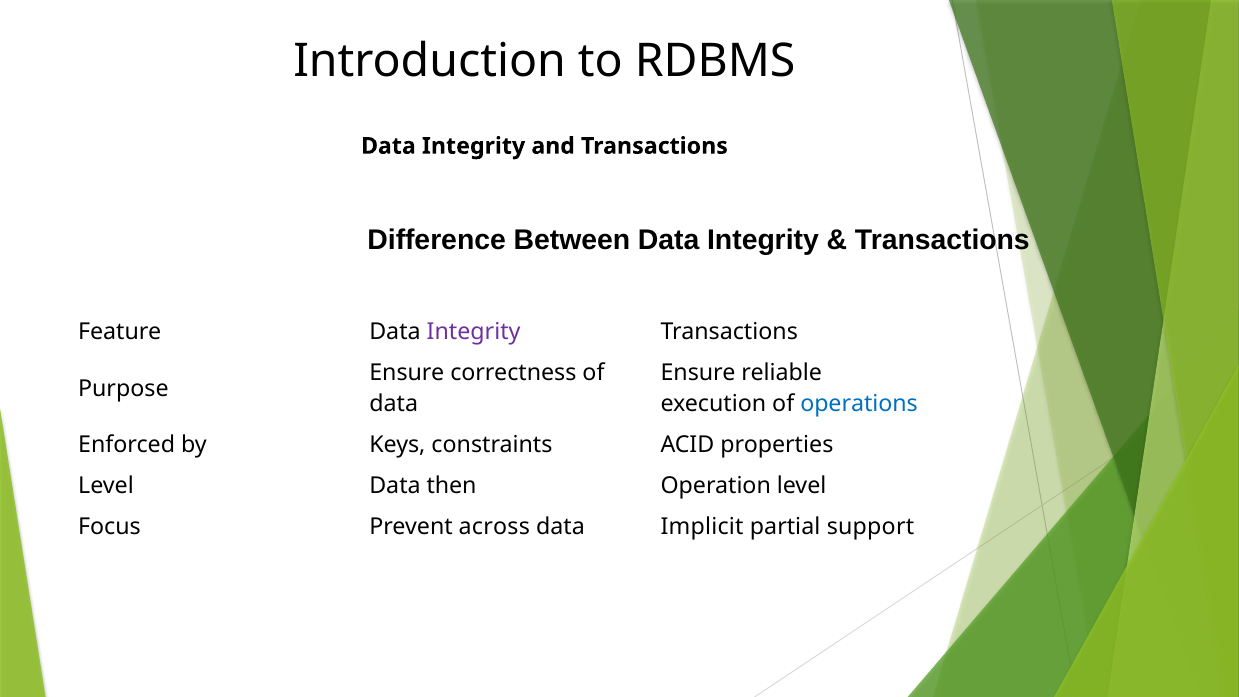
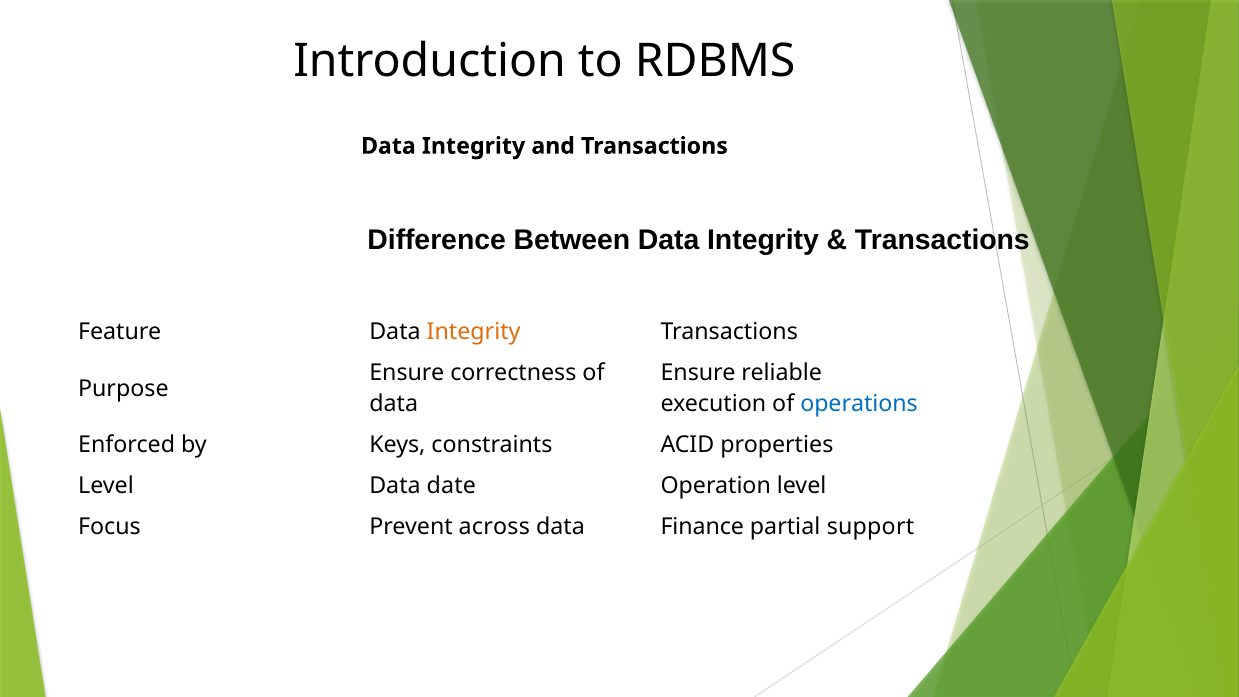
Integrity at (474, 332) colour: purple -> orange
then: then -> date
Implicit: Implicit -> Finance
